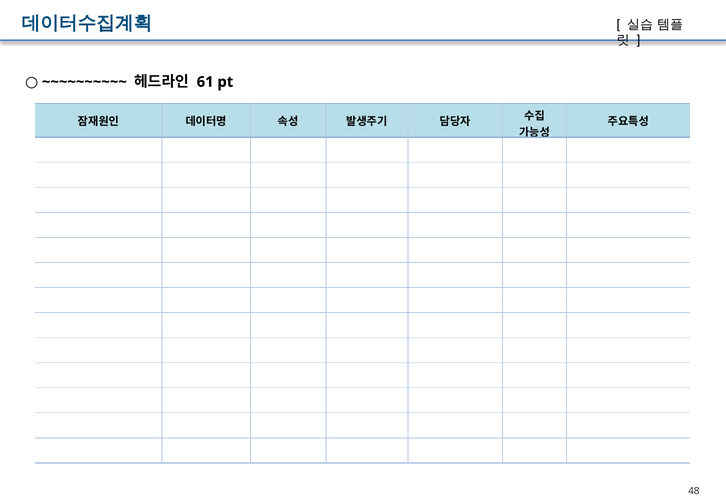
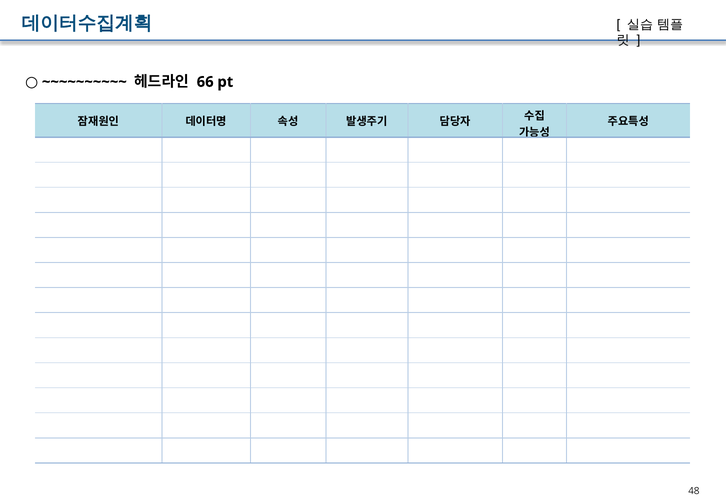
61: 61 -> 66
